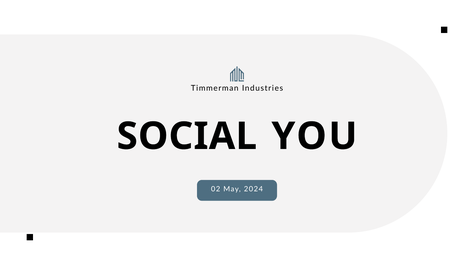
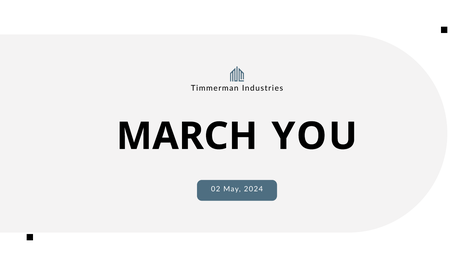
SOCIAL: SOCIAL -> MARCH
